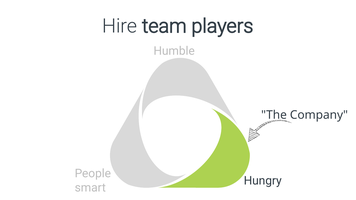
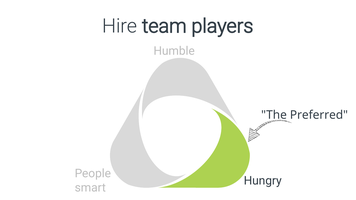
Company: Company -> Preferred
